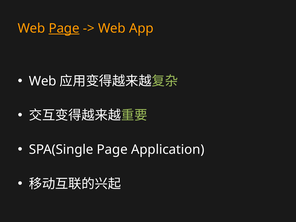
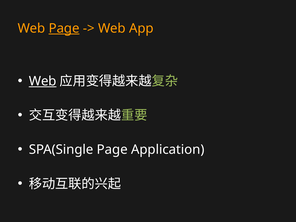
Web at (43, 81) underline: none -> present
